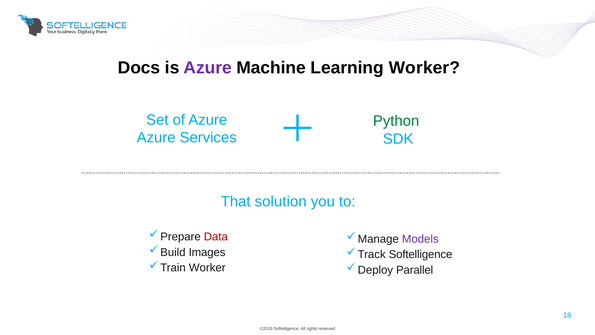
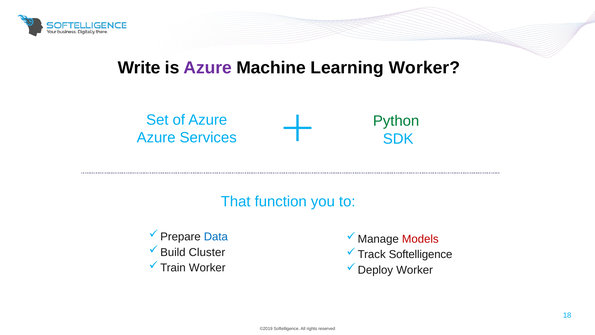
Docs: Docs -> Write
solution: solution -> function
Data colour: red -> blue
Models colour: purple -> red
Images: Images -> Cluster
Parallel at (415, 270): Parallel -> Worker
